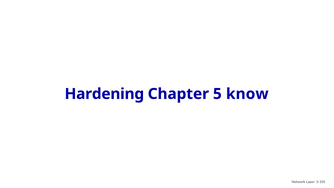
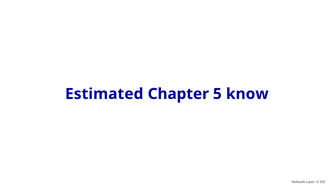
Hardening: Hardening -> Estimated
